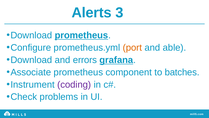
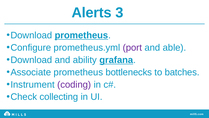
port colour: orange -> purple
errors: errors -> ability
component: component -> bottlenecks
problems: problems -> collecting
